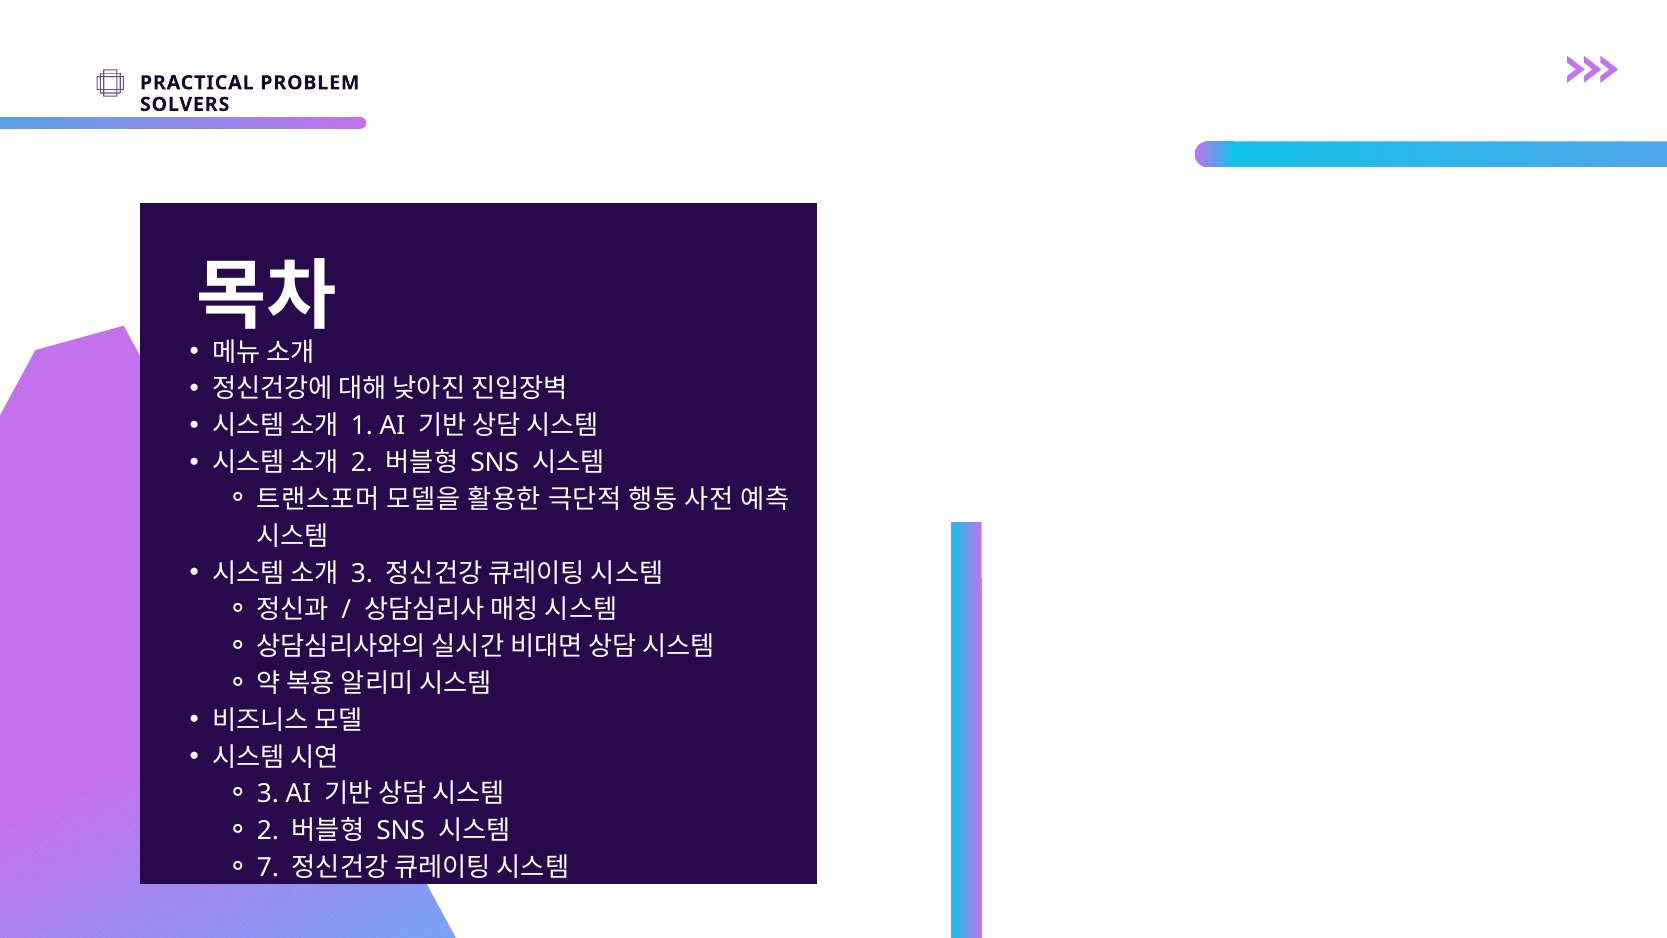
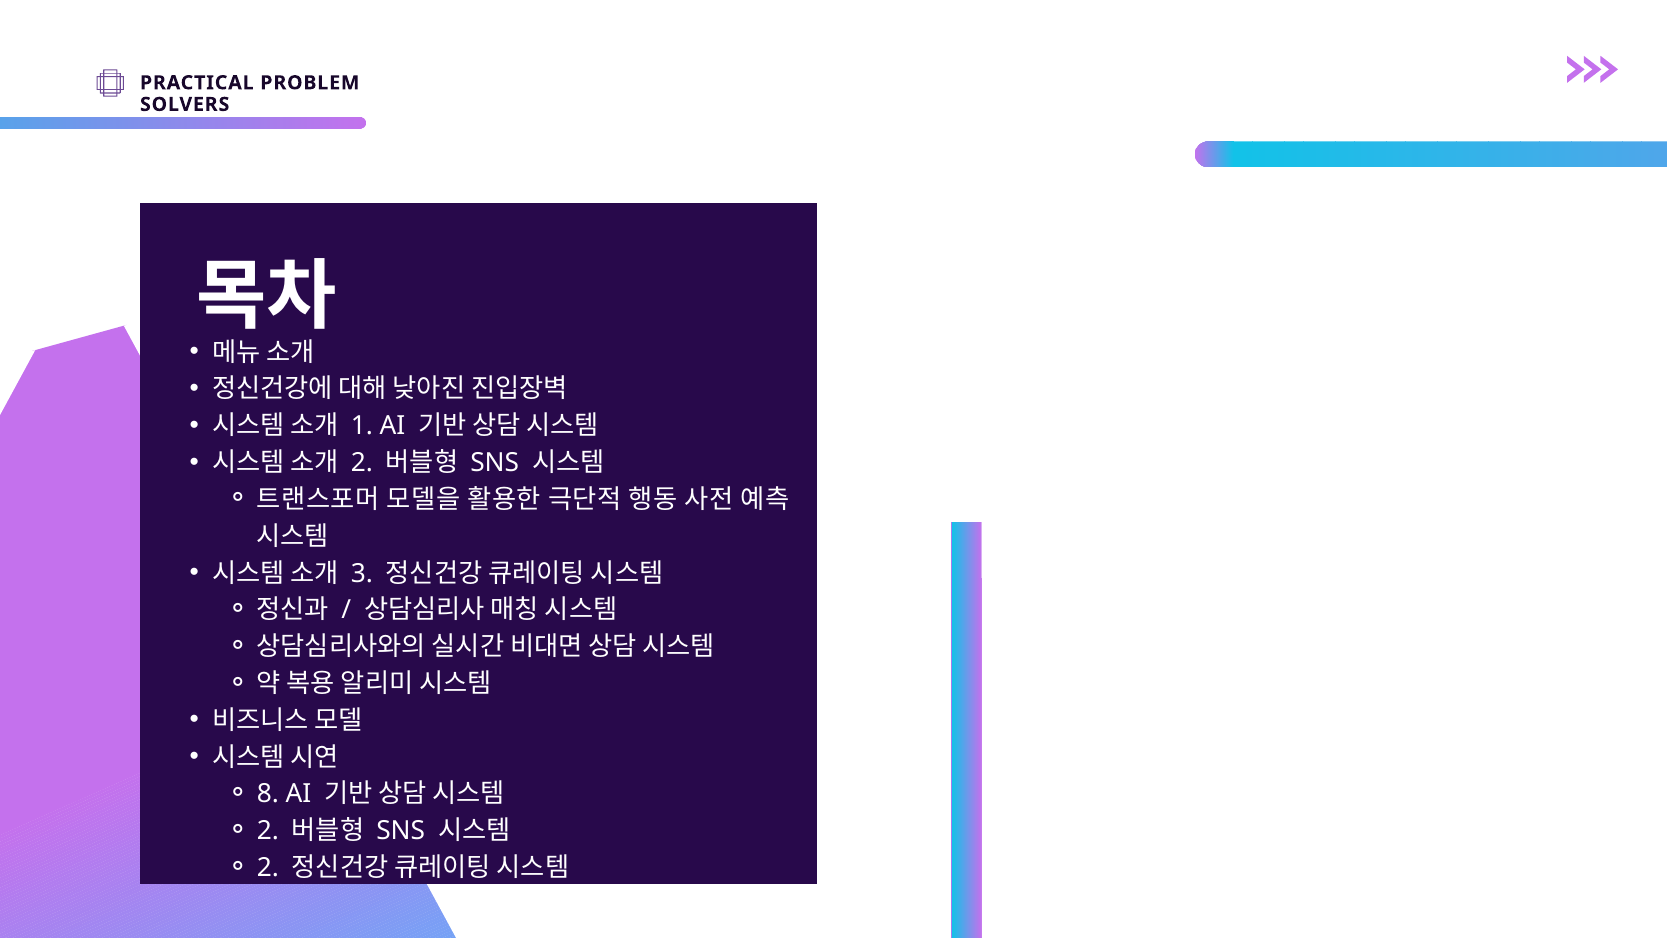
3 at (268, 794): 3 -> 8
7 at (268, 868): 7 -> 2
